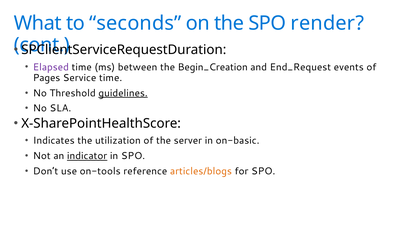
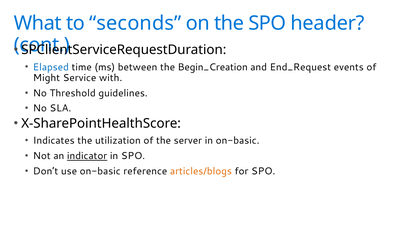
render: render -> header
Elapsed colour: purple -> blue
Pages: Pages -> Might
Service time: time -> with
guidelines underline: present -> none
use on-tools: on-tools -> on-basic
